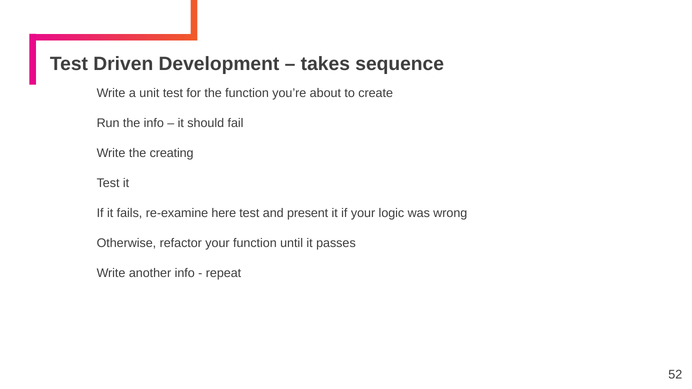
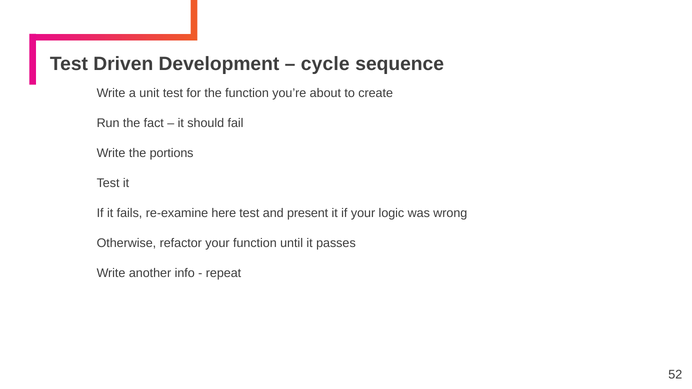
takes: takes -> cycle
the info: info -> fact
creating: creating -> portions
